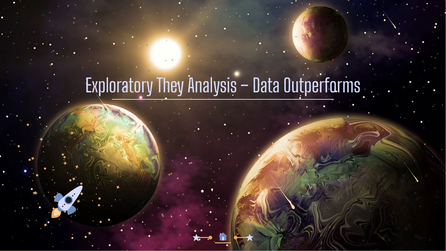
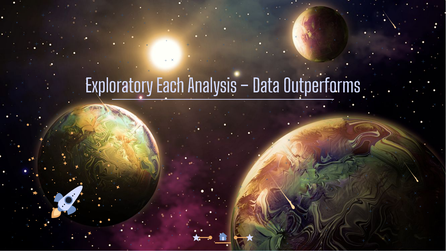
They: They -> Each
